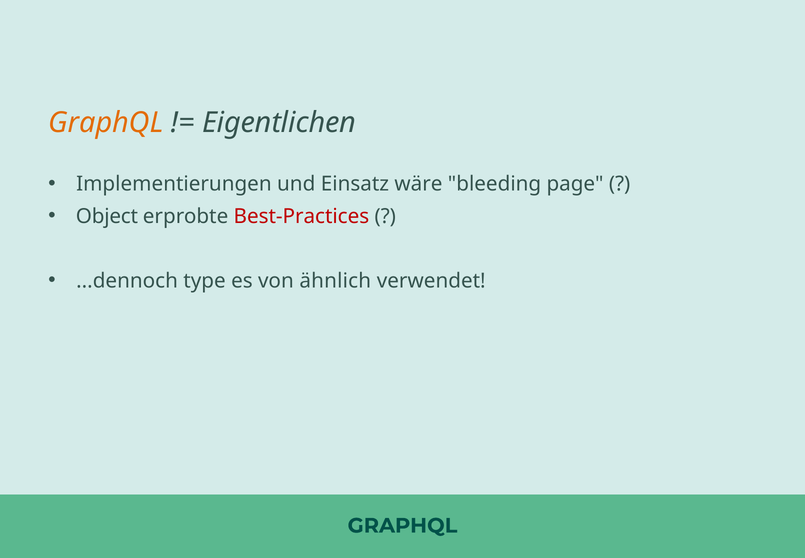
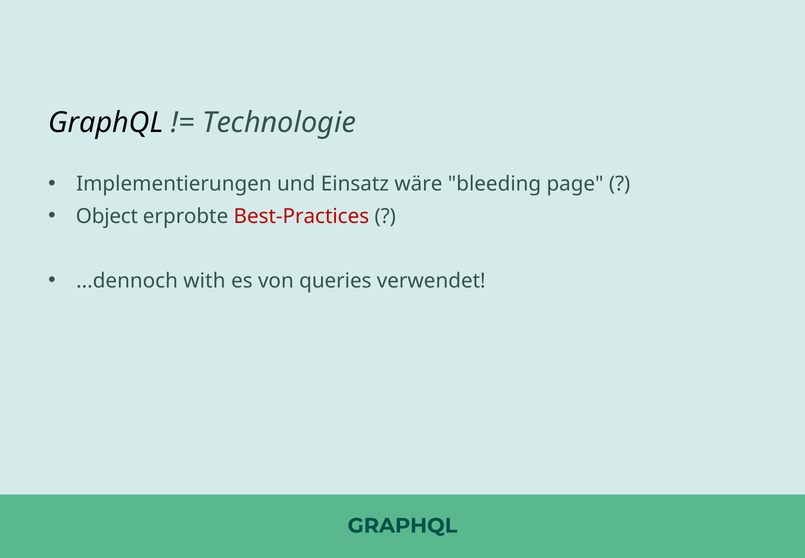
GraphQL at (106, 122) colour: orange -> black
Eigentlichen: Eigentlichen -> Technologie
type: type -> with
ähnlich: ähnlich -> queries
